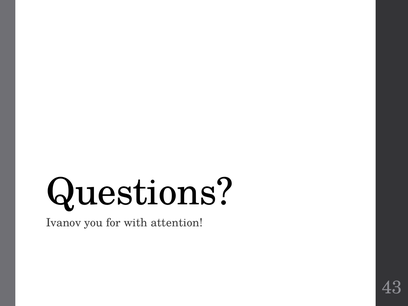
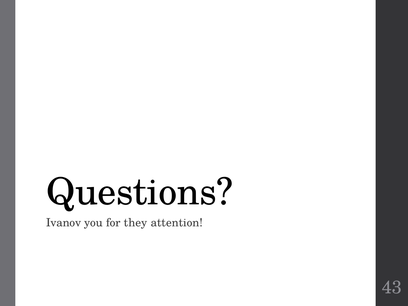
with: with -> they
